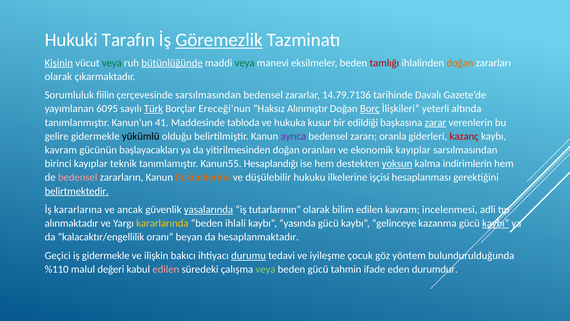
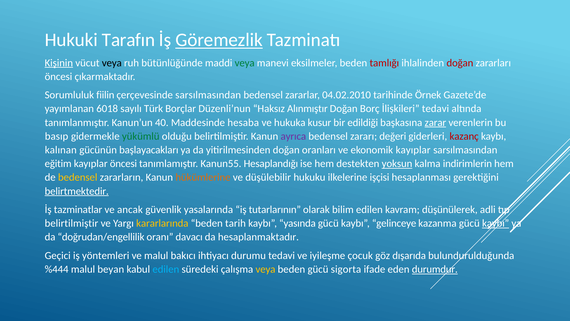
veya at (112, 63) colour: green -> black
bütünlüğünde underline: present -> none
doğan at (460, 63) colour: orange -> red
olarak at (58, 76): olarak -> öncesi
14.79.7136: 14.79.7136 -> 04.02.2010
Davalı: Davalı -> Örnek
6095: 6095 -> 6018
Türk underline: present -> none
Ereceği’nun: Ereceği’nun -> Düzenli’nun
Borç underline: present -> none
İlişkileri yeterli: yeterli -> tedavi
41: 41 -> 40
tabloda: tabloda -> hesaba
gelire: gelire -> basıp
yükümlü colour: black -> green
oranla: oranla -> değeri
kavram at (61, 150): kavram -> kalınan
birinci: birinci -> eğitim
kayıplar teknik: teknik -> öncesi
bedensel at (78, 177) colour: pink -> yellow
kararlarına: kararlarına -> tazminatlar
yasalarında underline: present -> none
incelenmesi: incelenmesi -> düşünülerek
alınmaktadır at (72, 223): alınmaktadır -> belirtilmiştir
ihlali: ihlali -> tarih
kalacaktır/engellilik: kalacaktır/engellilik -> doğrudan/engellilik
beyan: beyan -> davacı
iş gidermekle: gidermekle -> yöntemleri
ve ilişkin: ilişkin -> malul
durumu underline: present -> none
yöntem: yöntem -> dışarıda
%110: %110 -> %444
değeri: değeri -> beyan
edilen at (166, 269) colour: pink -> light blue
veya at (266, 269) colour: light green -> yellow
tahmin: tahmin -> sigorta
durumdur underline: none -> present
